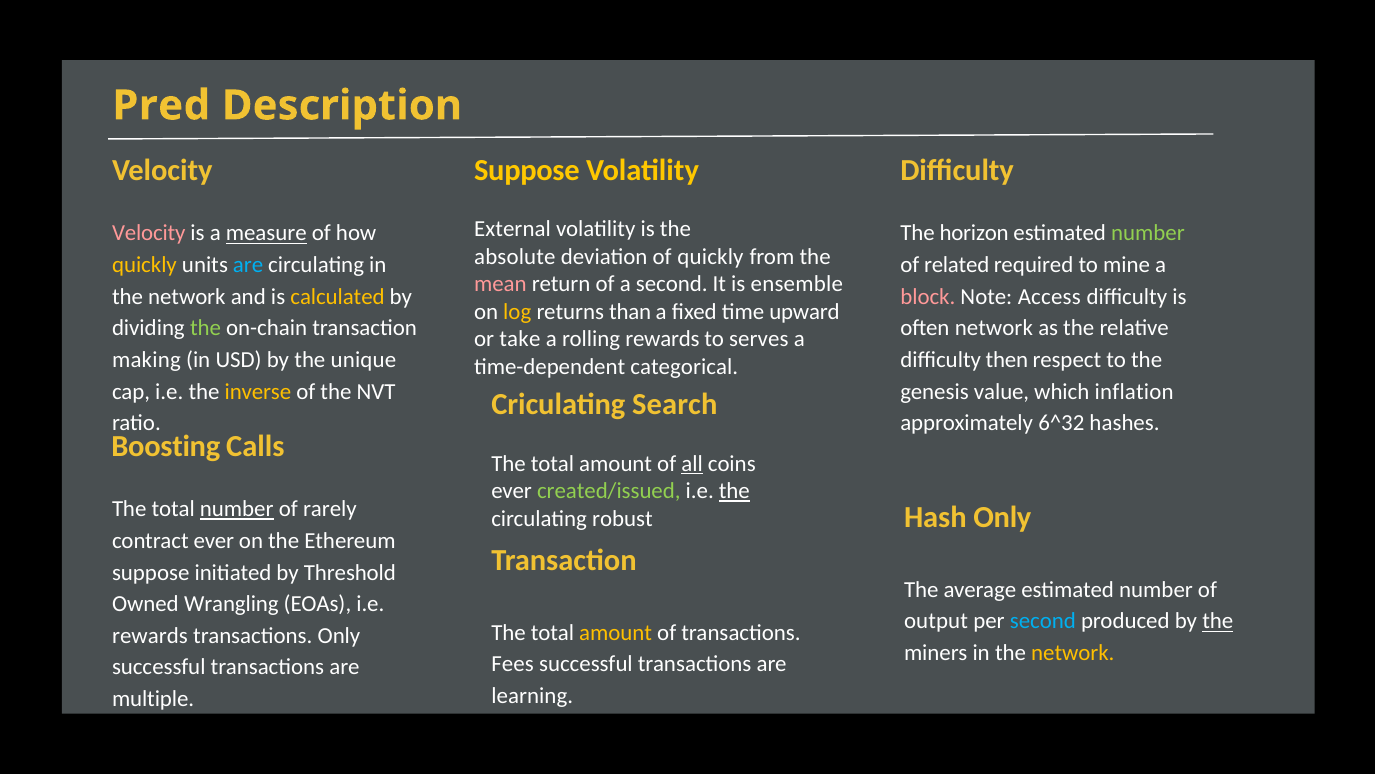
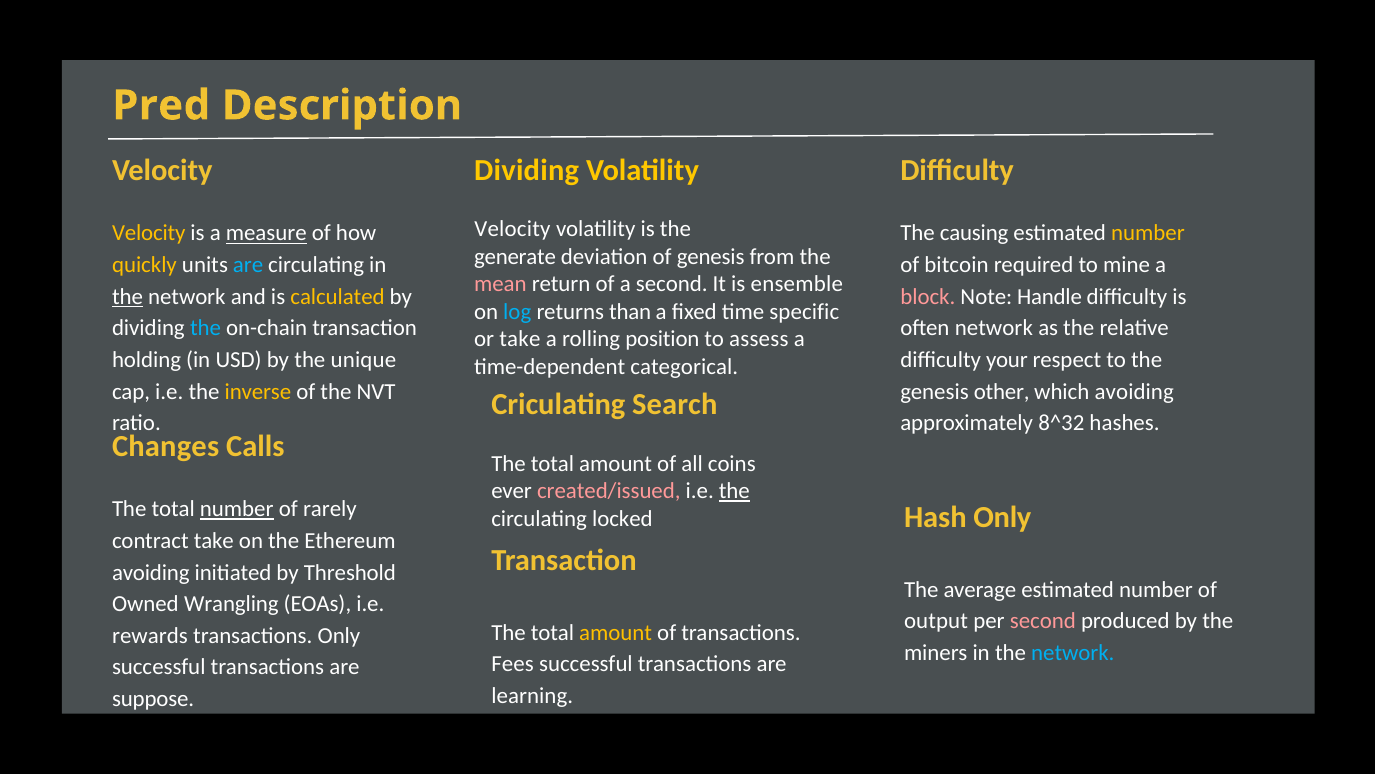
Suppose at (527, 170): Suppose -> Dividing
External at (513, 229): External -> Velocity
Velocity at (149, 233) colour: pink -> yellow
horizon: horizon -> causing
number at (1148, 233) colour: light green -> yellow
absolute: absolute -> generate
of quickly: quickly -> genesis
related: related -> bitcoin
the at (128, 296) underline: none -> present
Access: Access -> Handle
log colour: yellow -> light blue
upward: upward -> specific
the at (206, 328) colour: light green -> light blue
rolling rewards: rewards -> position
serves: serves -> assess
making: making -> holding
then: then -> your
value: value -> other
which inflation: inflation -> avoiding
6^32: 6^32 -> 8^32
Boosting: Boosting -> Changes
all underline: present -> none
created/issued colour: light green -> pink
robust: robust -> locked
contract ever: ever -> take
suppose at (151, 572): suppose -> avoiding
second at (1043, 621) colour: light blue -> pink
the at (1218, 621) underline: present -> none
network at (1073, 653) colour: yellow -> light blue
multiple: multiple -> suppose
